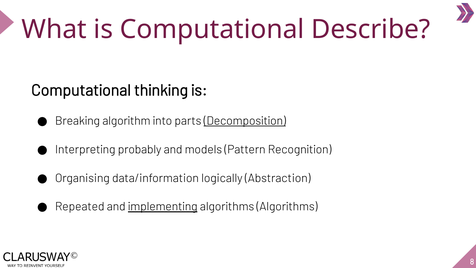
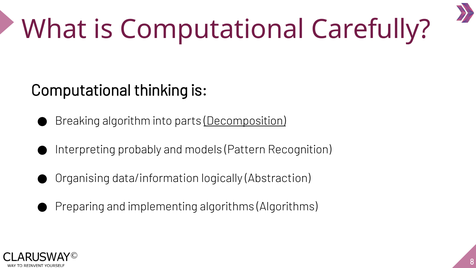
Describe: Describe -> Carefully
Repeated: Repeated -> Preparing
implementing underline: present -> none
